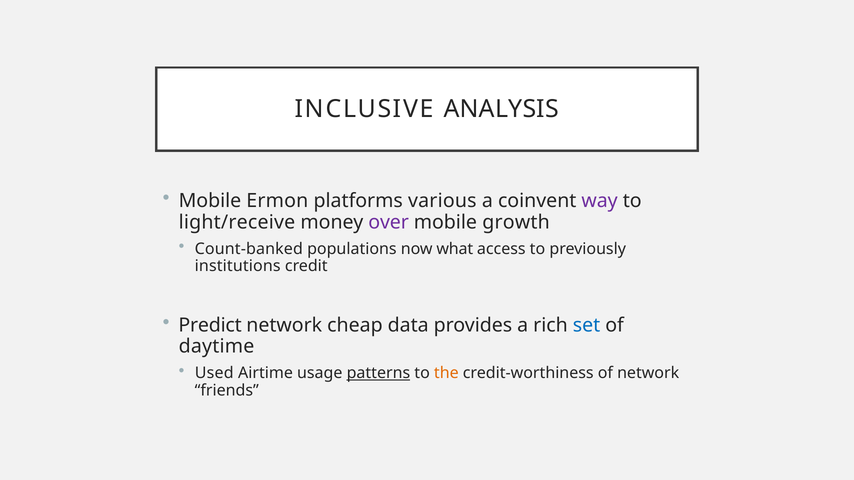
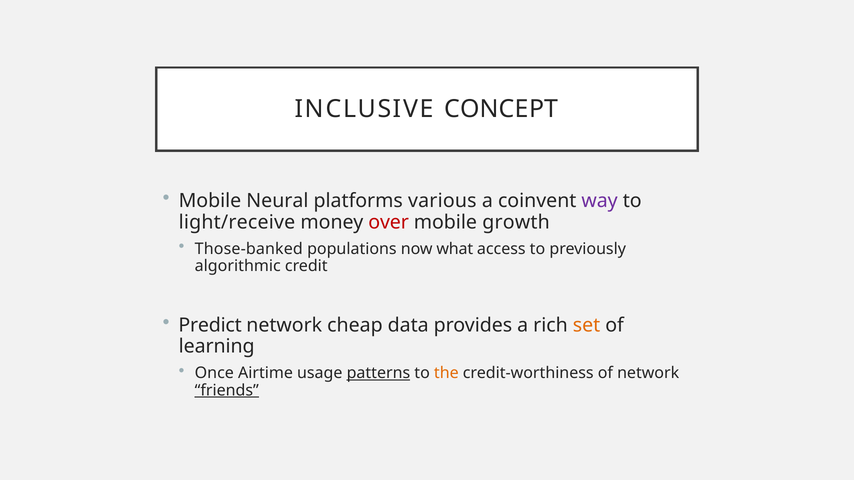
ANALYSIS: ANALYSIS -> CONCEPT
Ermon: Ermon -> Neural
over colour: purple -> red
Count-banked: Count-banked -> Those-banked
institutions: institutions -> algorithmic
set colour: blue -> orange
daytime: daytime -> learning
Used: Used -> Once
friends underline: none -> present
